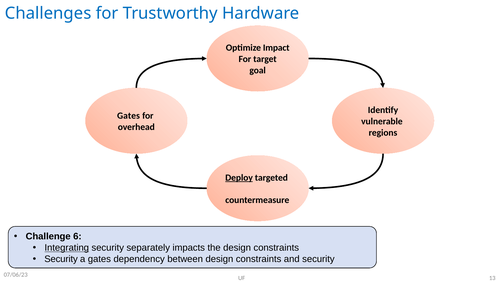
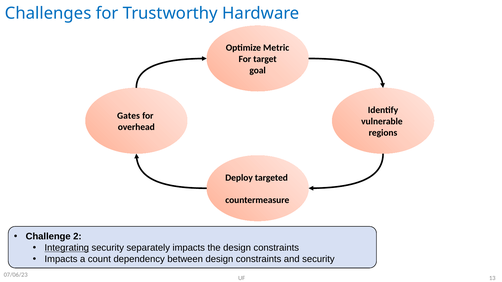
Impact: Impact -> Metric
Deploy underline: present -> none
6: 6 -> 2
Security at (61, 259): Security -> Impacts
a gates: gates -> count
